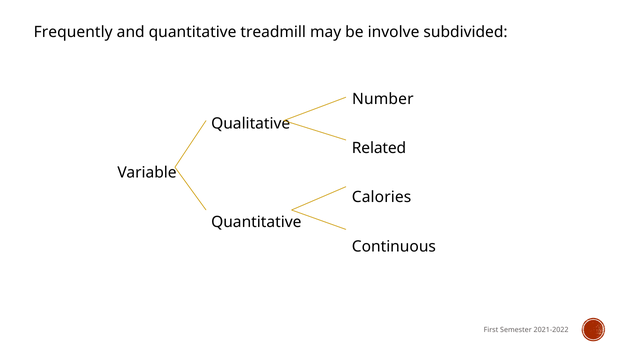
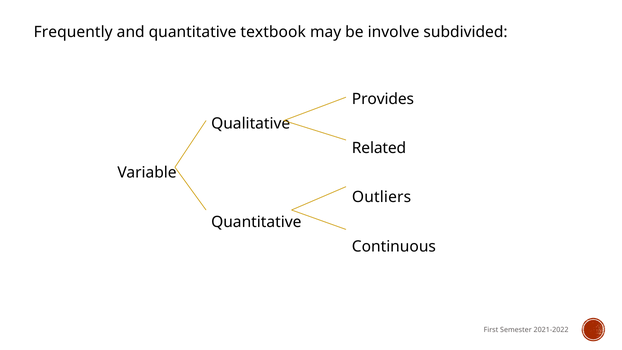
treadmill: treadmill -> textbook
Number: Number -> Provides
Calories: Calories -> Outliers
